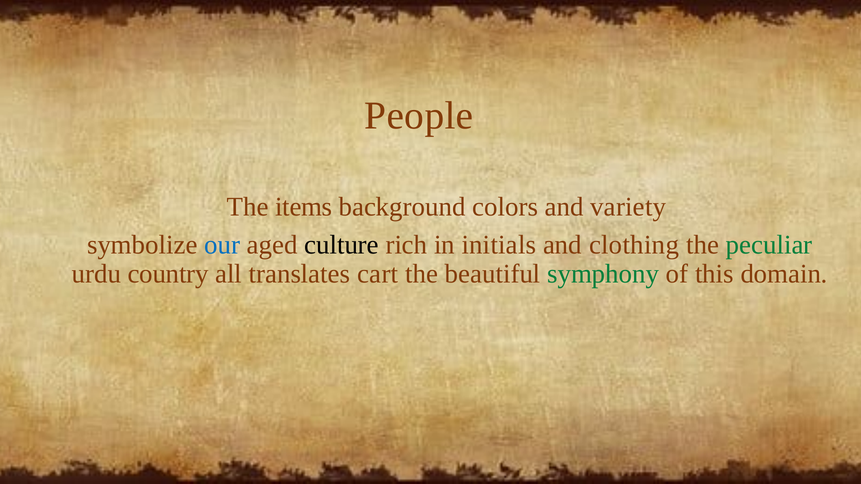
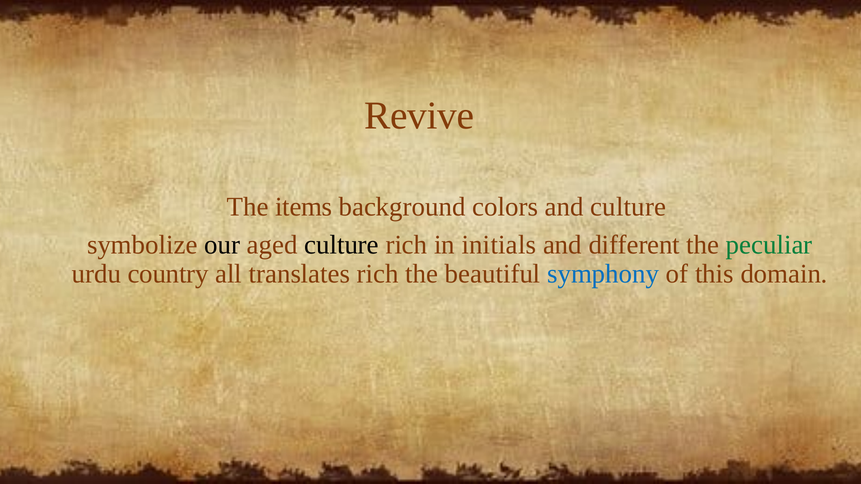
People: People -> Revive
and variety: variety -> culture
our colour: blue -> black
clothing: clothing -> different
translates cart: cart -> rich
symphony colour: green -> blue
